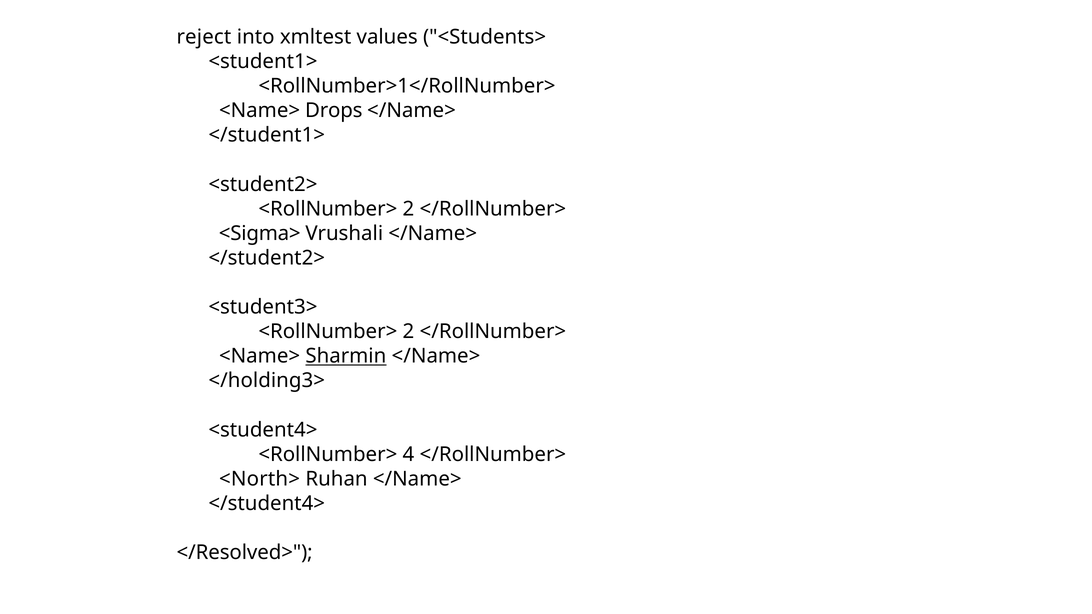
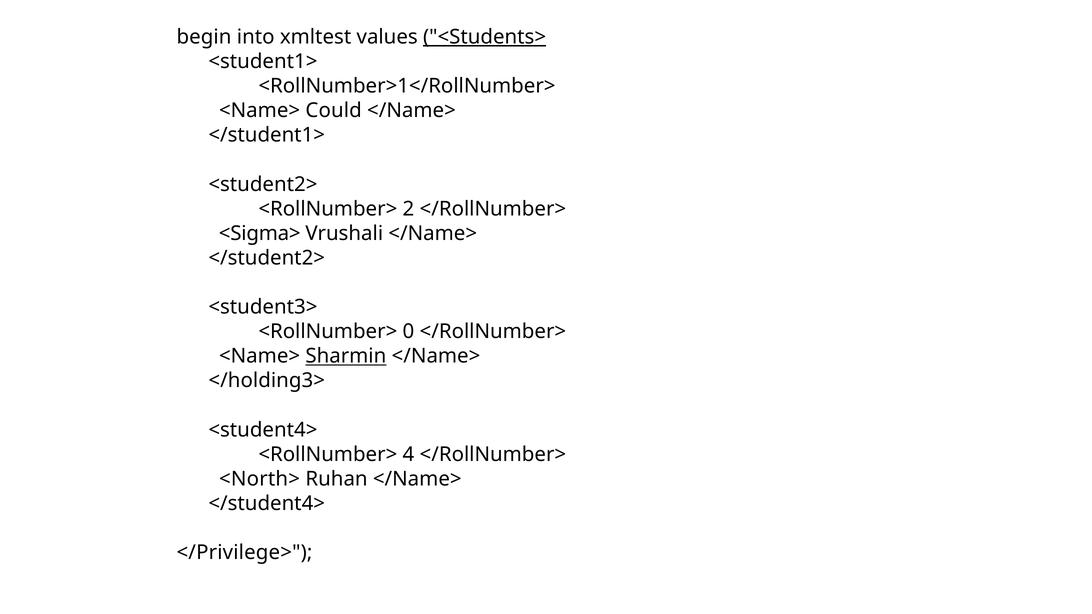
reject: reject -> begin
<Students> underline: none -> present
Drops: Drops -> Could
2 at (408, 332): 2 -> 0
</Resolved>: </Resolved> -> </Privilege>
